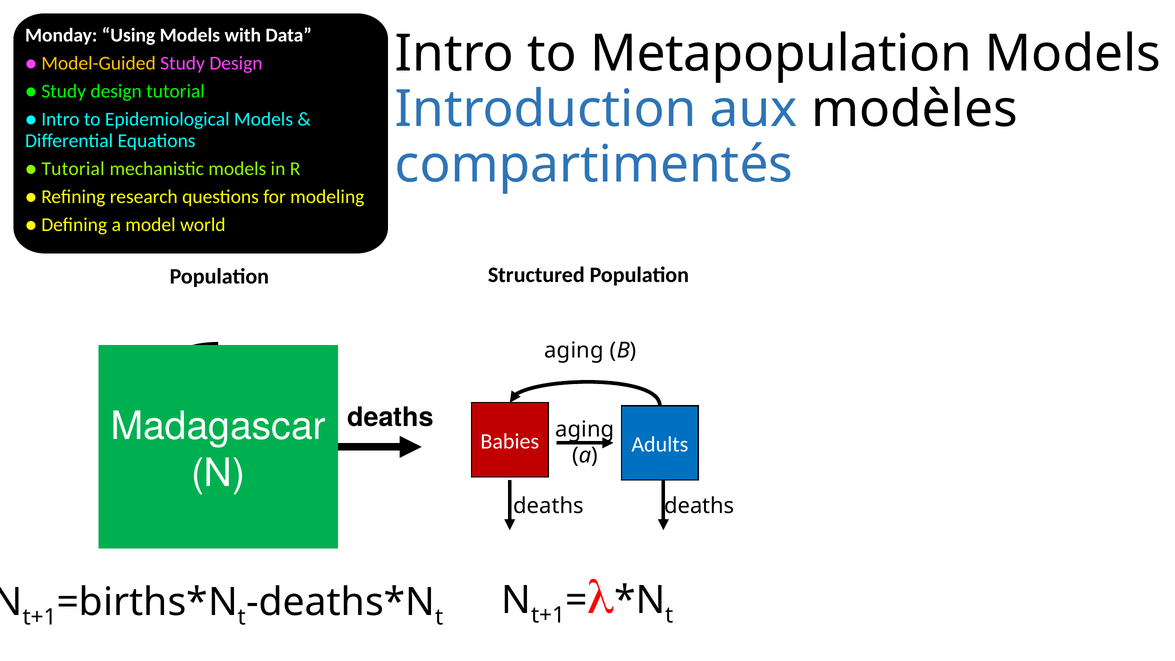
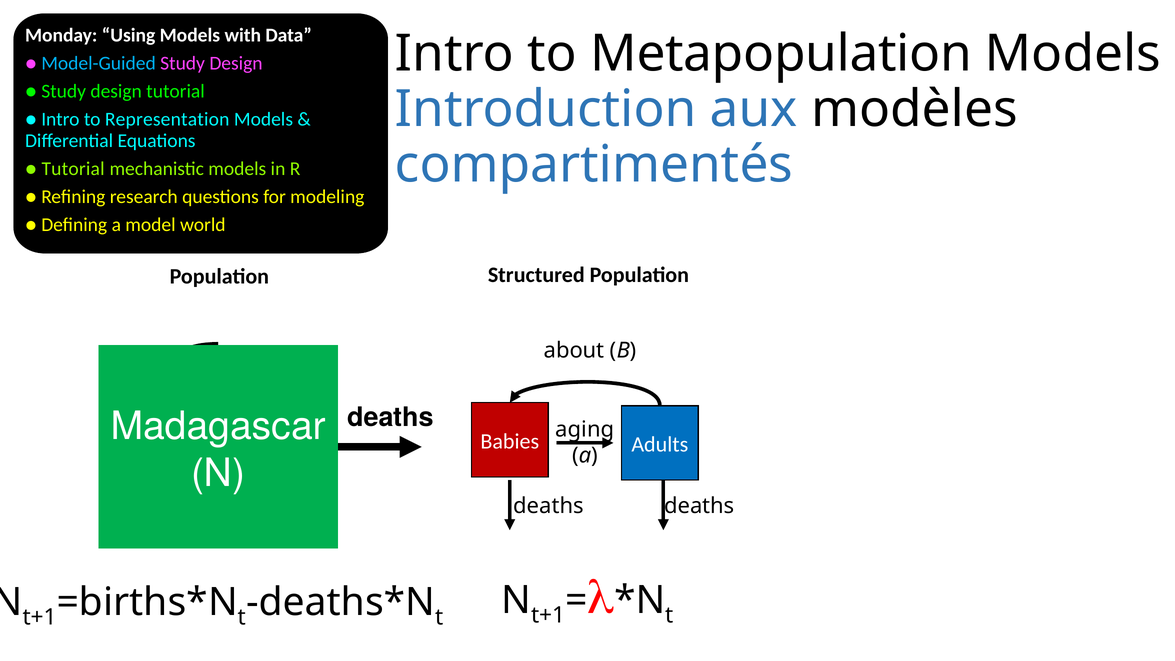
Model-Guided colour: yellow -> light blue
Epidemiological: Epidemiological -> Representation
aging at (574, 351): aging -> about
